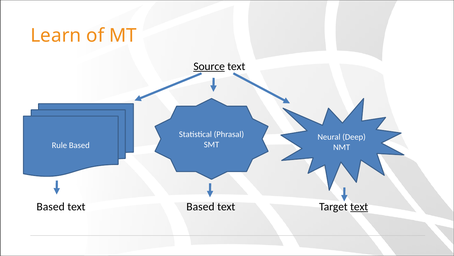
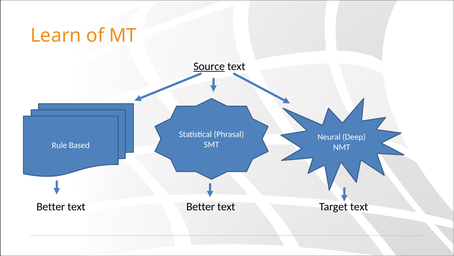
Based at (51, 206): Based -> Better
text Based: Based -> Better
text at (359, 206) underline: present -> none
